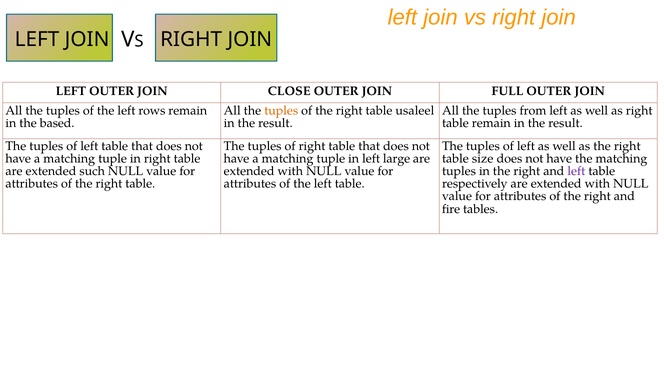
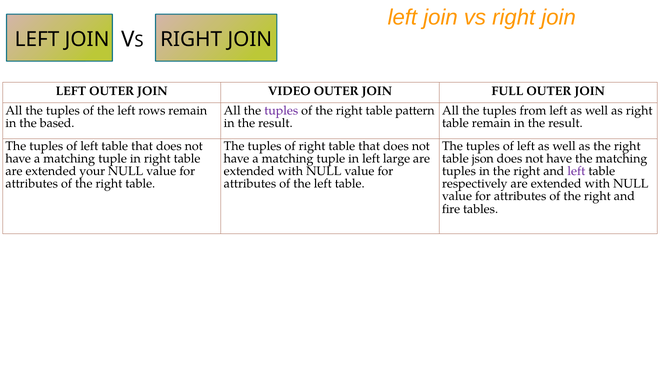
CLOSE: CLOSE -> VIDEO
tuples at (281, 111) colour: orange -> purple
usaleel: usaleel -> pattern
size: size -> json
such: such -> your
